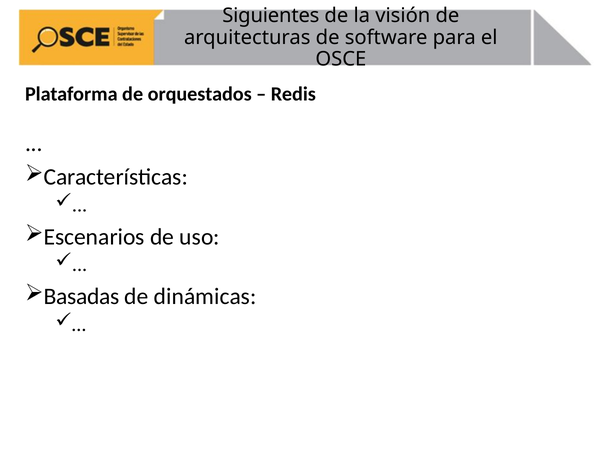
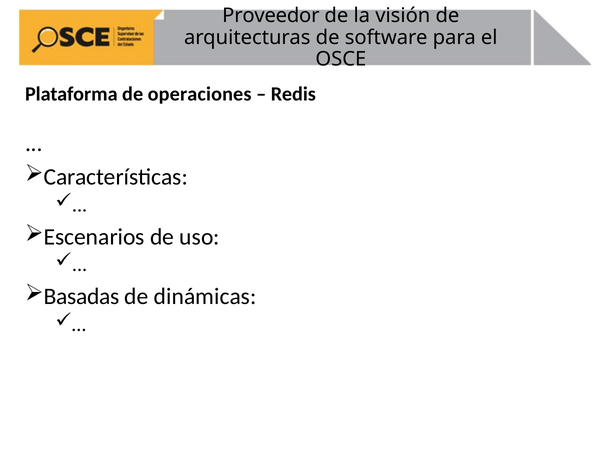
Siguientes: Siguientes -> Proveedor
orquestados: orquestados -> operaciones
